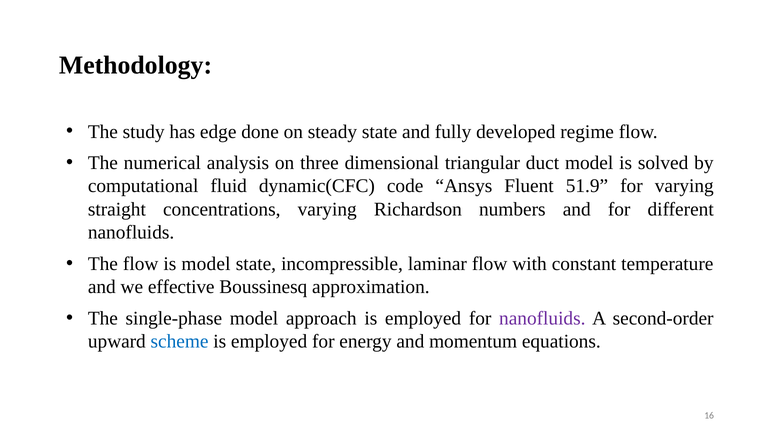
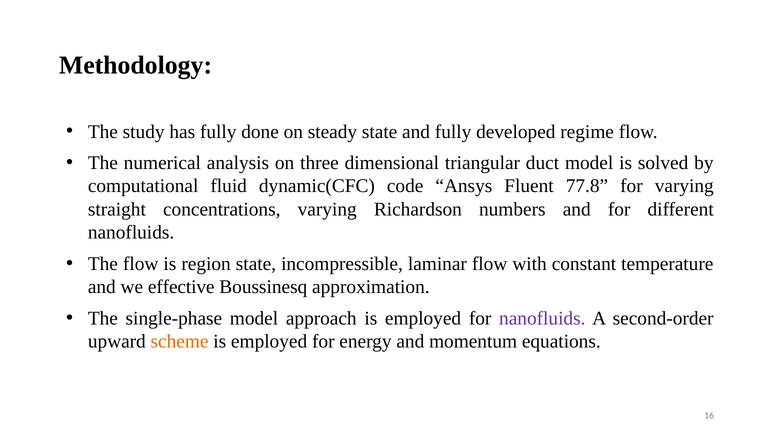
has edge: edge -> fully
51.9: 51.9 -> 77.8
is model: model -> region
scheme colour: blue -> orange
